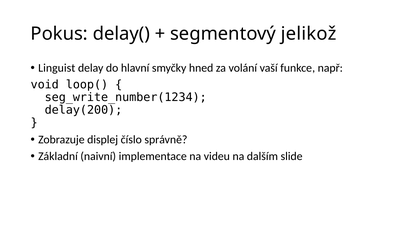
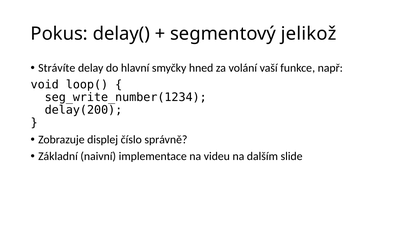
Linguist: Linguist -> Strávíte
